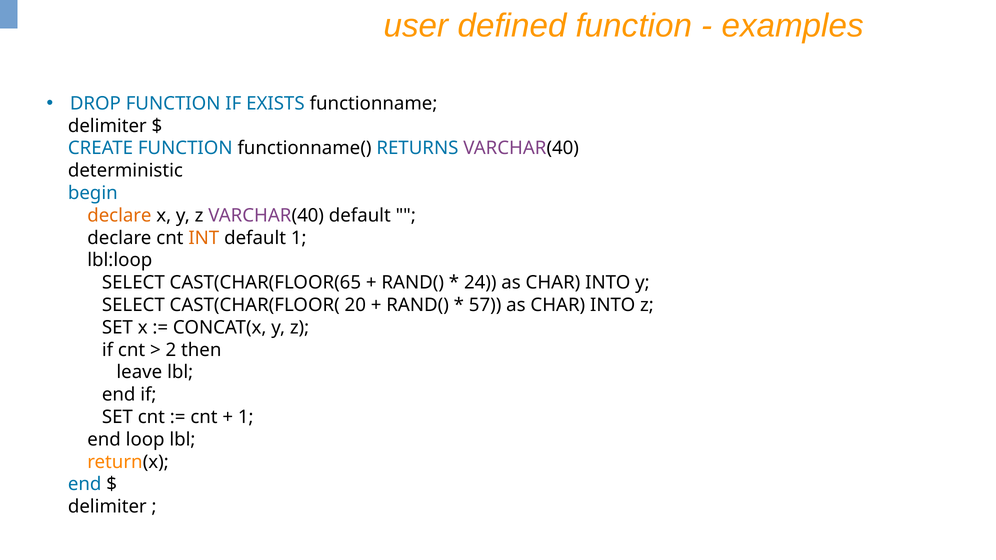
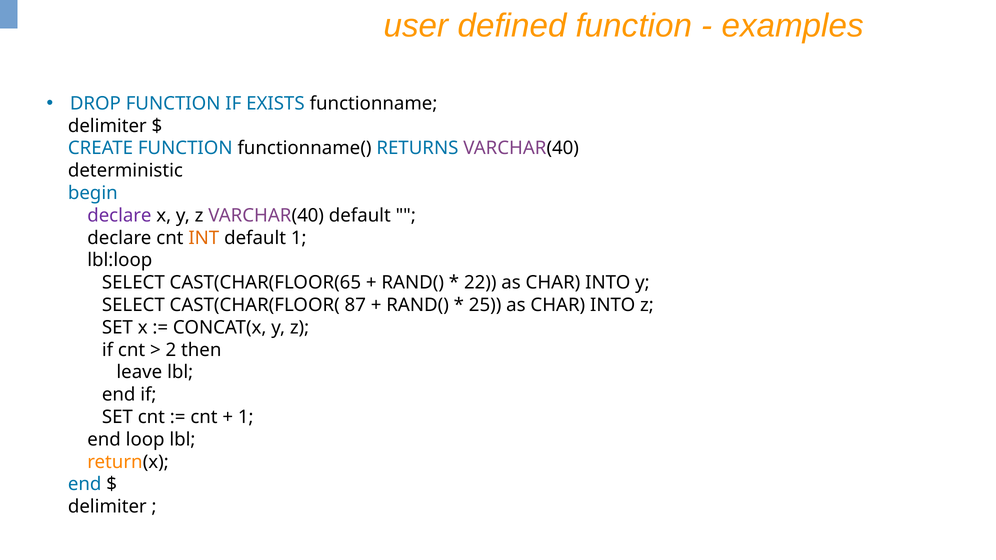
declare at (119, 216) colour: orange -> purple
24: 24 -> 22
20: 20 -> 87
57: 57 -> 25
